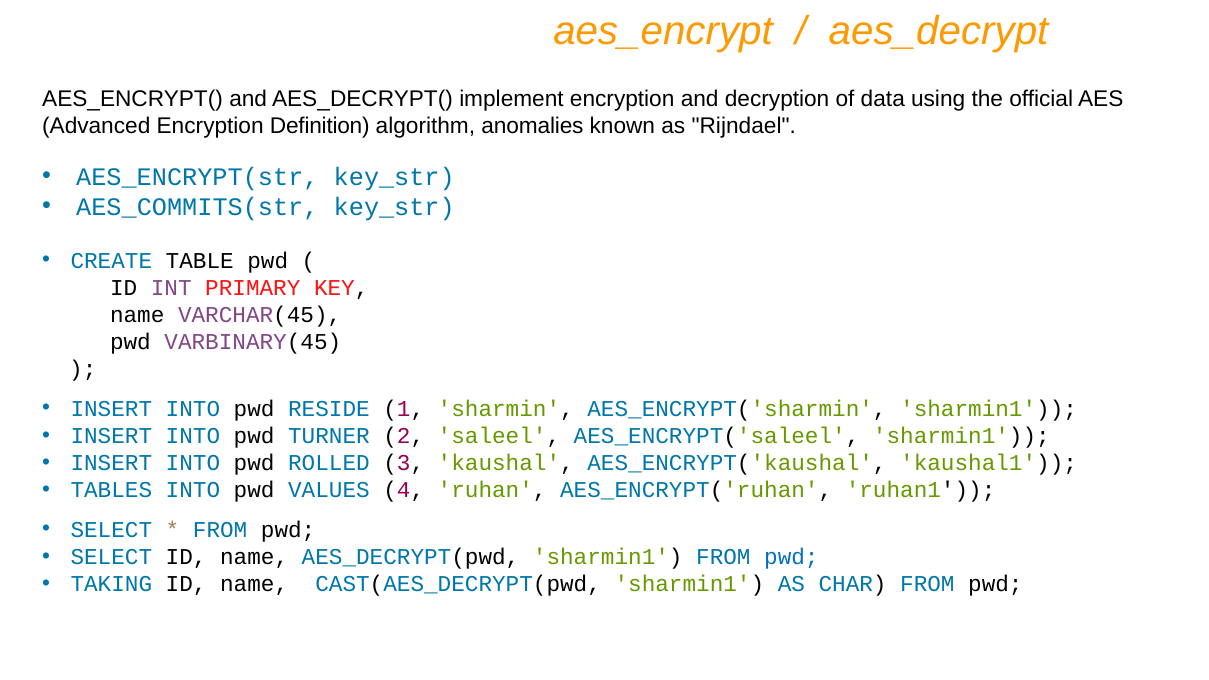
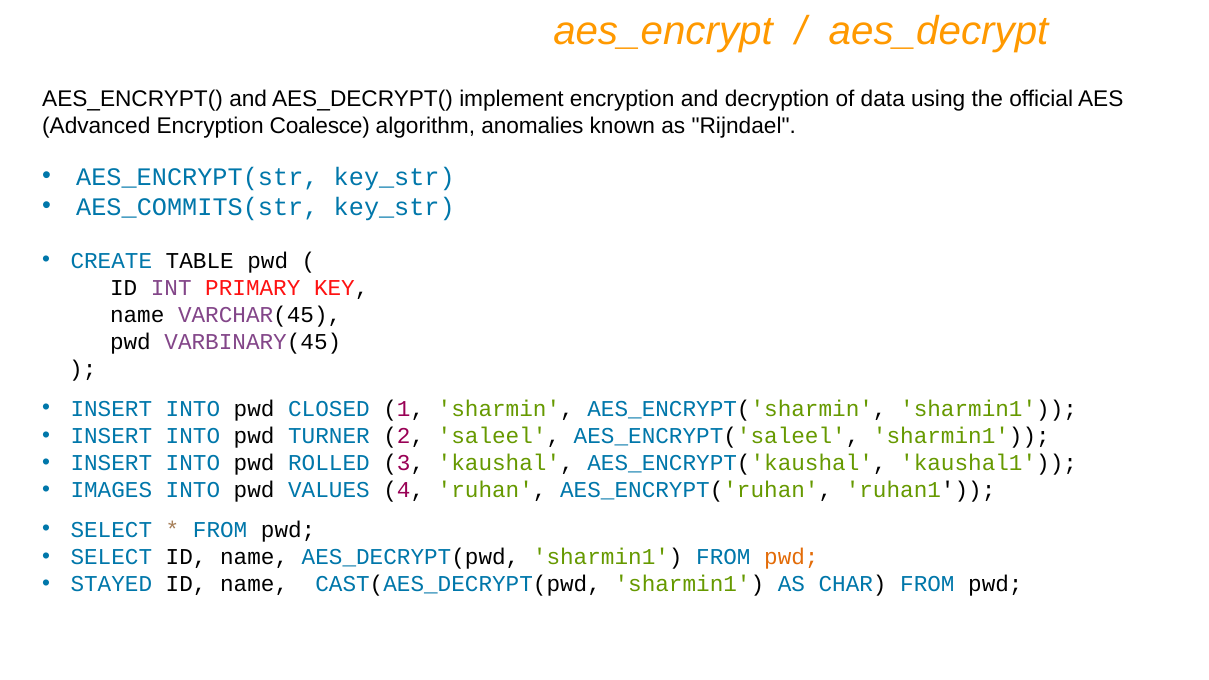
Definition: Definition -> Coalesce
RESIDE: RESIDE -> CLOSED
TABLES: TABLES -> IMAGES
pwd at (791, 557) colour: blue -> orange
TAKING: TAKING -> STAYED
